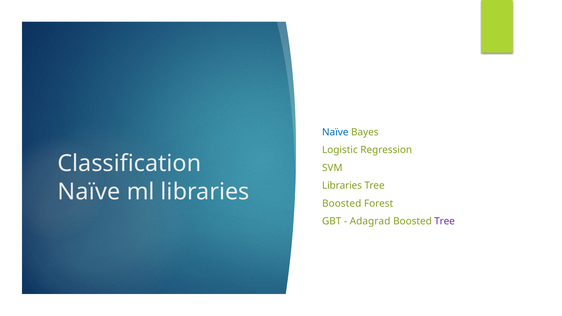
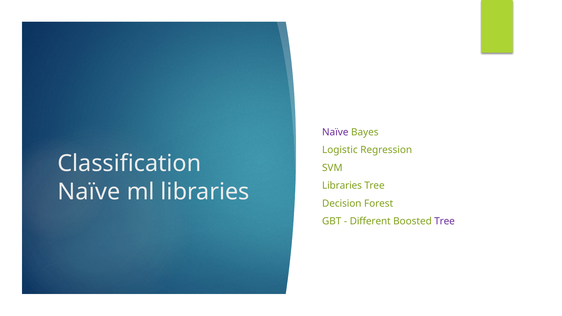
Naïve at (335, 132) colour: blue -> purple
Boosted at (342, 203): Boosted -> Decision
Adagrad: Adagrad -> Different
